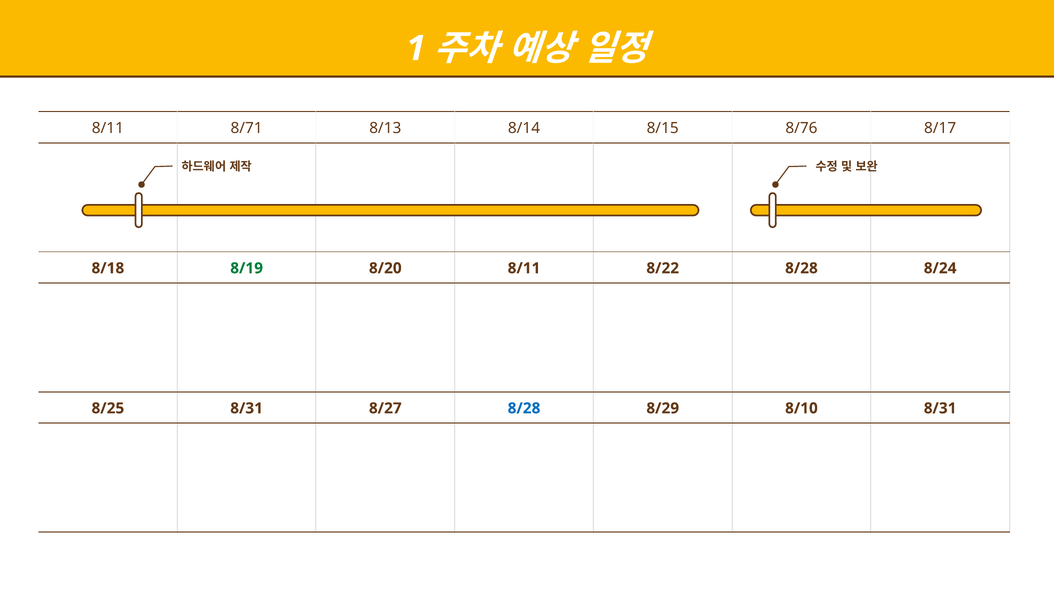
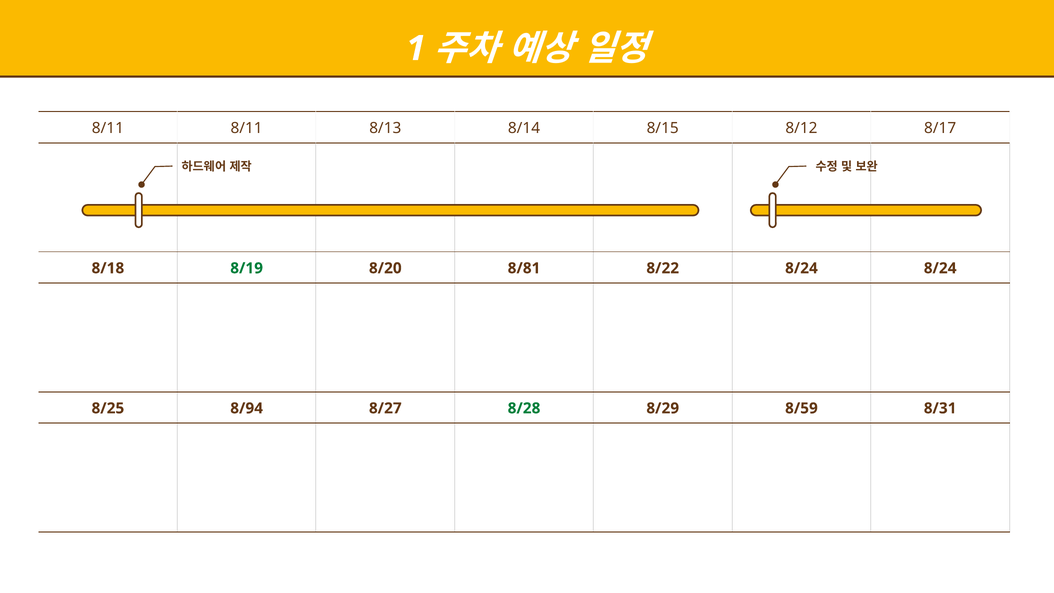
8/11 8/71: 8/71 -> 8/11
8/76: 8/76 -> 8/12
8/20 8/11: 8/11 -> 8/81
8/22 8/28: 8/28 -> 8/24
8/25 8/31: 8/31 -> 8/94
8/28 at (524, 408) colour: blue -> green
8/10: 8/10 -> 8/59
